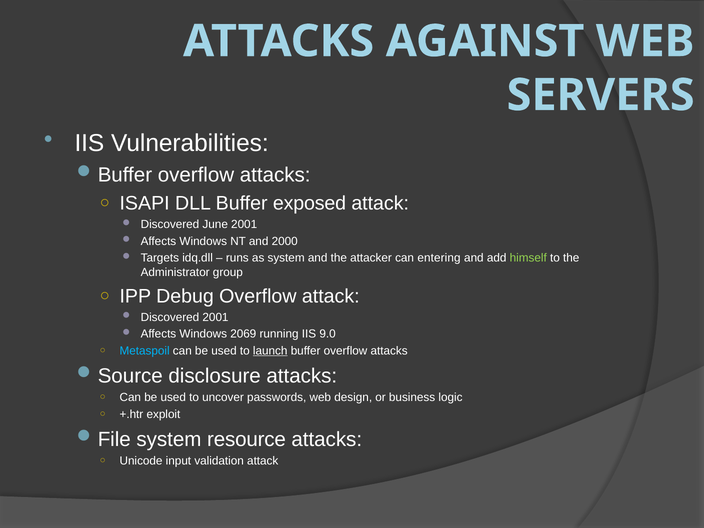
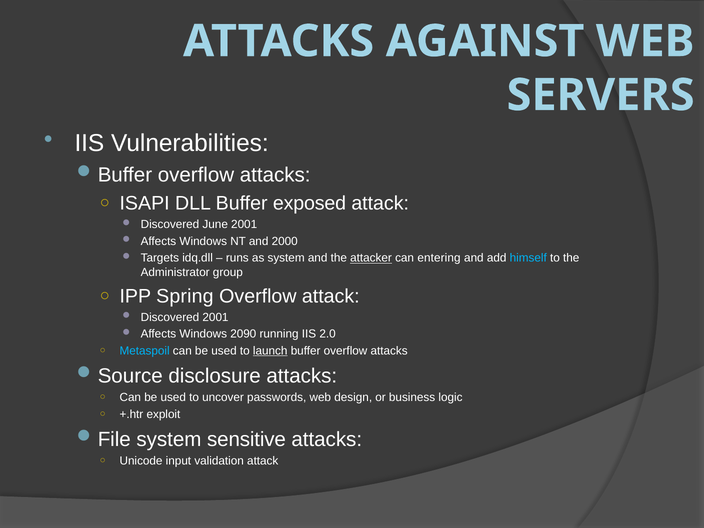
attacker underline: none -> present
himself colour: light green -> light blue
Debug: Debug -> Spring
2069: 2069 -> 2090
9.0: 9.0 -> 2.0
resource: resource -> sensitive
